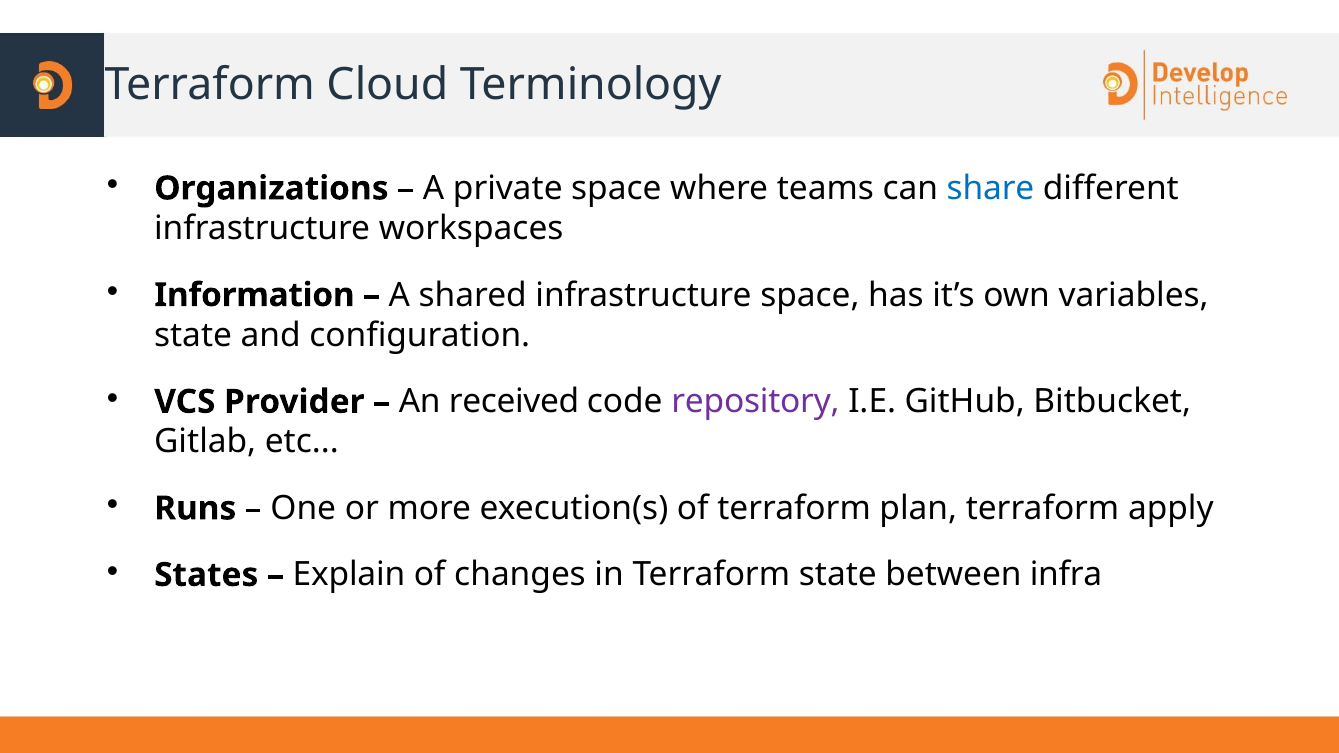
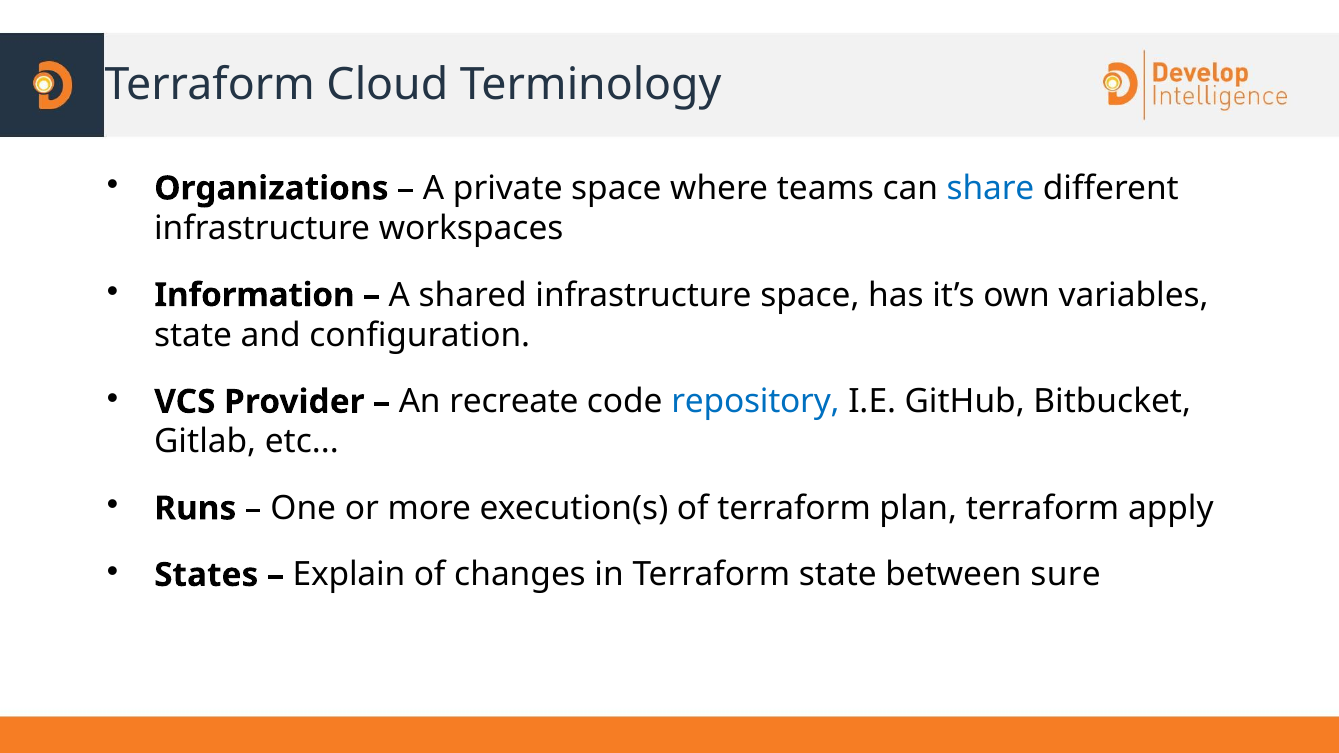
received: received -> recreate
repository colour: purple -> blue
infra: infra -> sure
